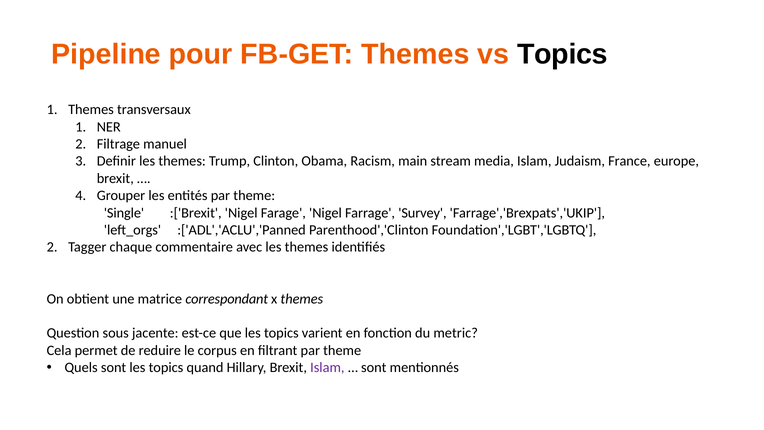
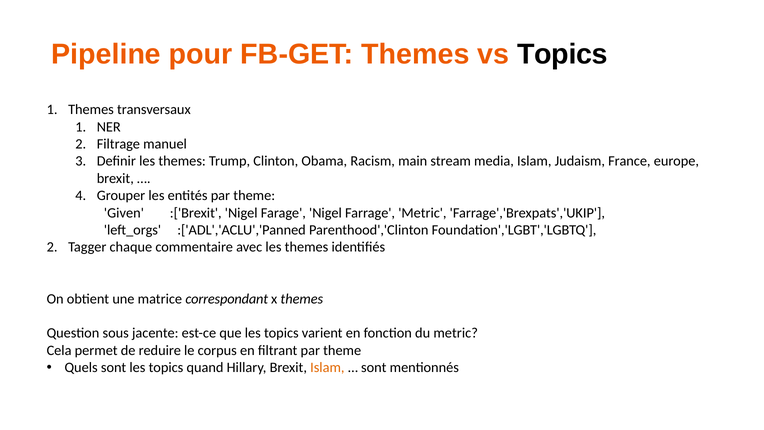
Single: Single -> Given
Farrage Survey: Survey -> Metric
Islam at (327, 367) colour: purple -> orange
